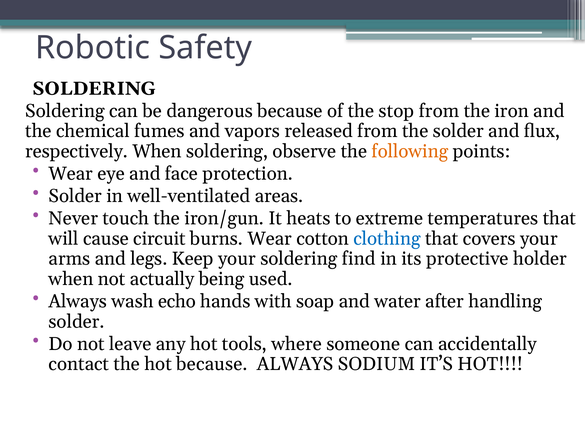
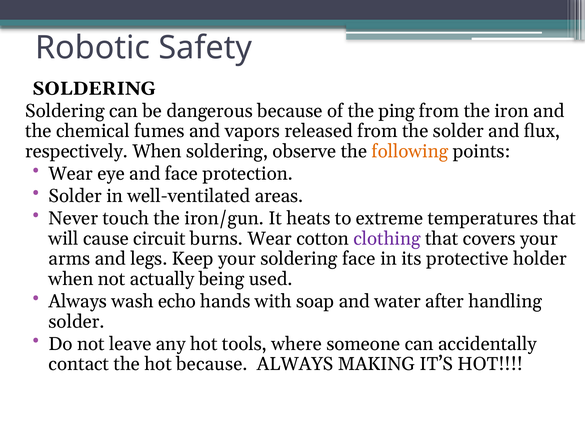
stop: stop -> ping
clothing colour: blue -> purple
soldering find: find -> face
SODIUM: SODIUM -> MAKING
